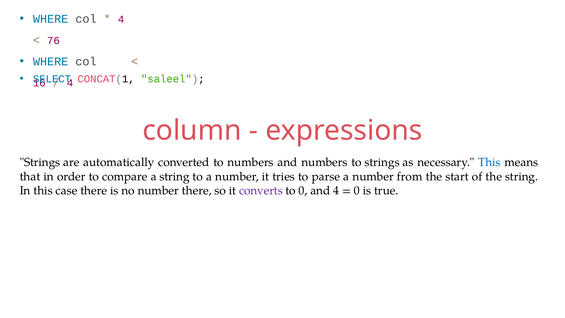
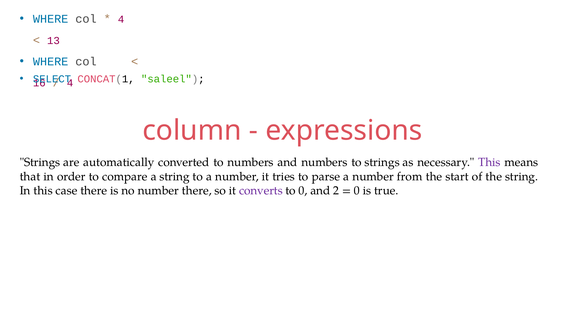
76: 76 -> 13
This at (489, 162) colour: blue -> purple
and 4: 4 -> 2
